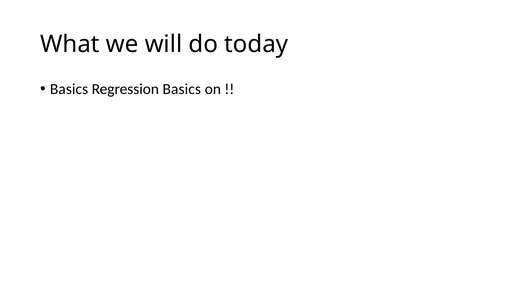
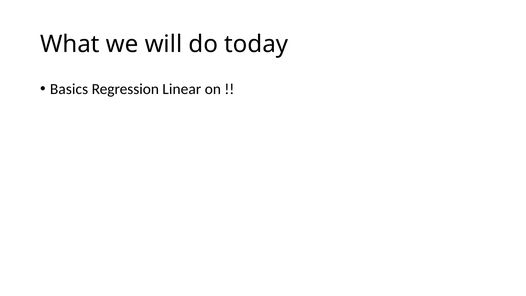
Regression Basics: Basics -> Linear
